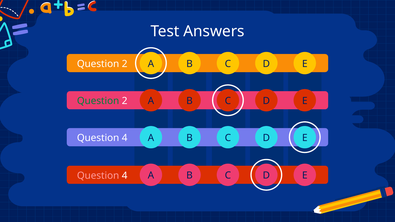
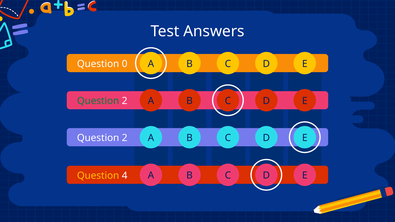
2 at (125, 64): 2 -> 0
4 at (125, 138): 4 -> 2
Question at (98, 176) colour: pink -> yellow
